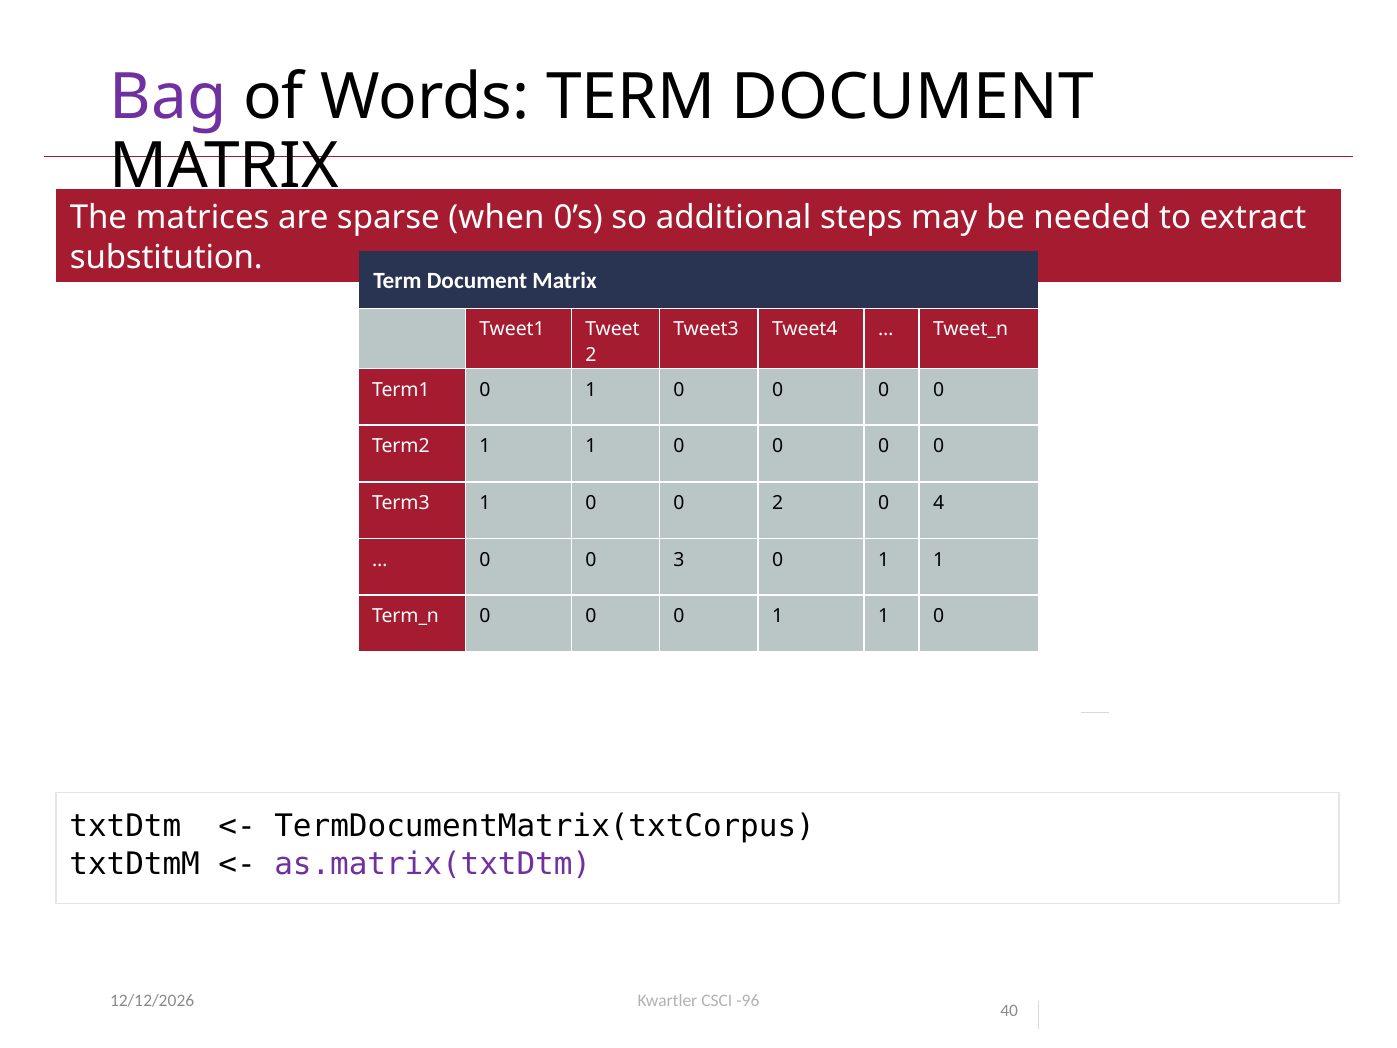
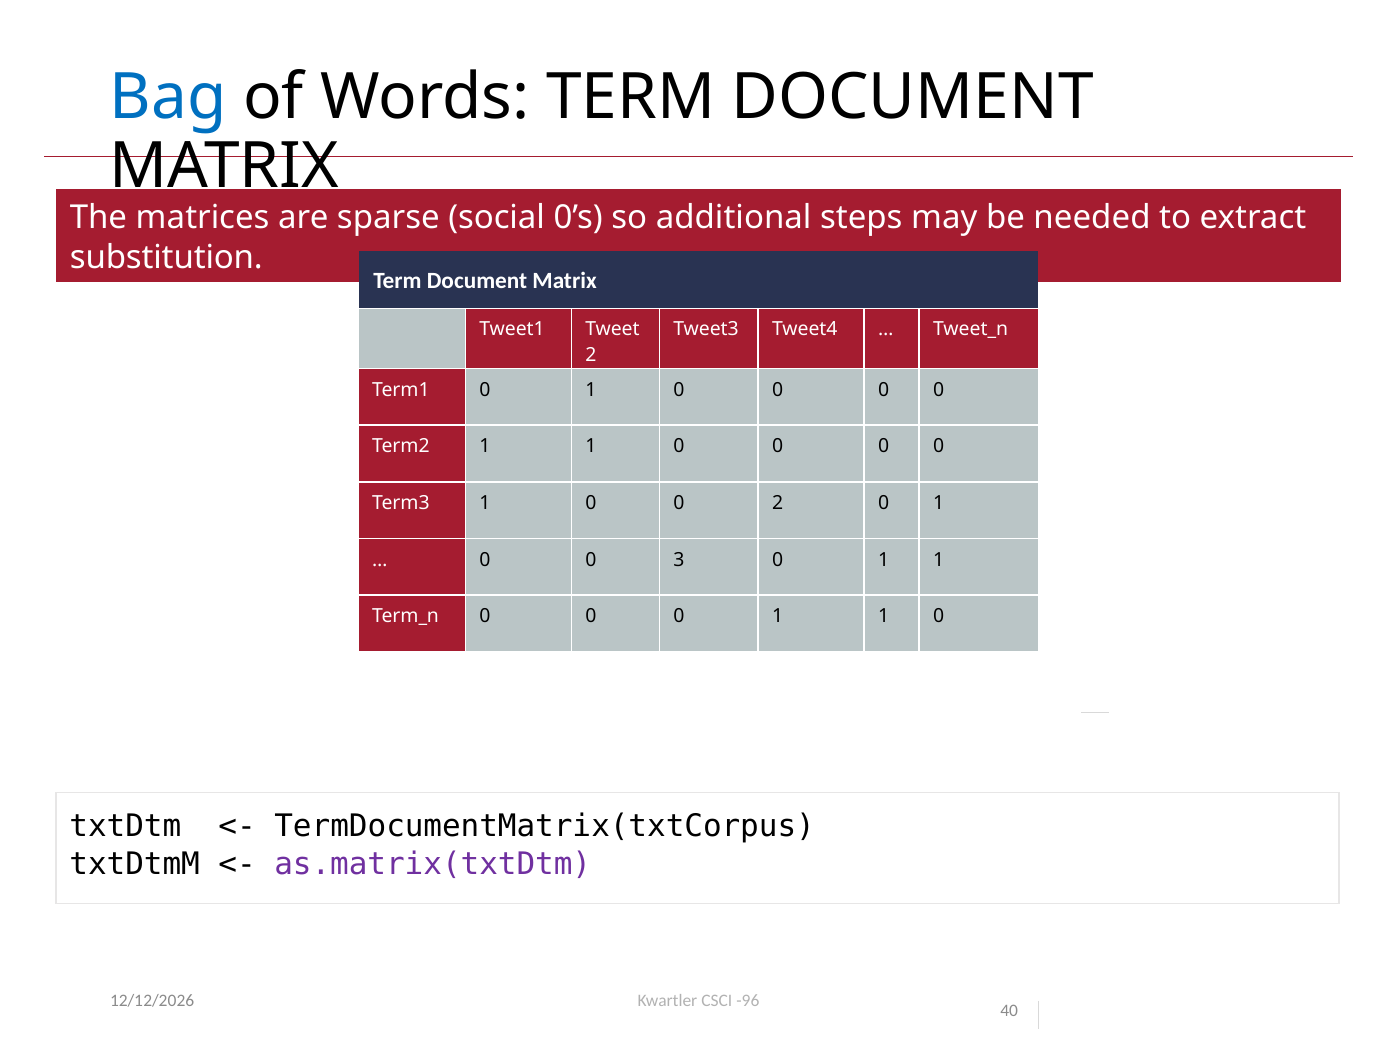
Bag colour: purple -> blue
when: when -> social
2 0 4: 4 -> 1
